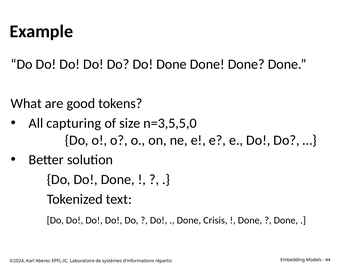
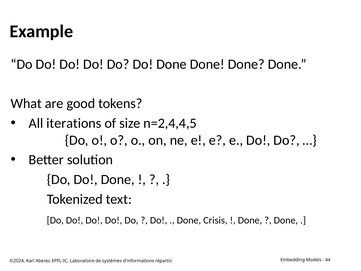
capturing: capturing -> iterations
n=3,5,5,0: n=3,5,5,0 -> n=2,4,4,5
